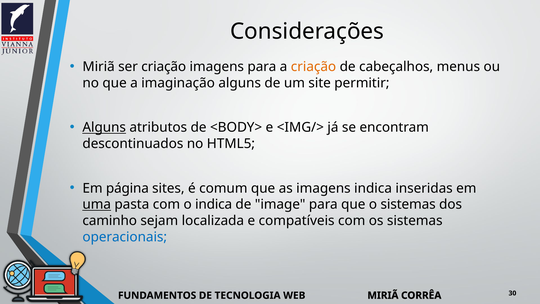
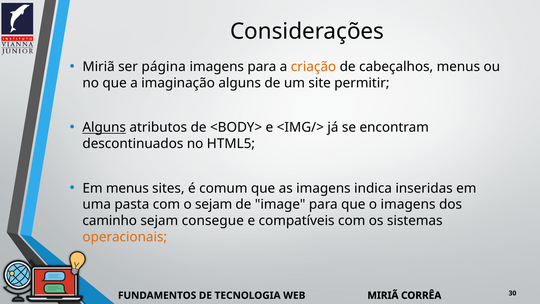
ser criação: criação -> página
Em página: página -> menus
uma underline: present -> none
o indica: indica -> sejam
o sistemas: sistemas -> imagens
localizada: localizada -> consegue
operacionais colour: blue -> orange
